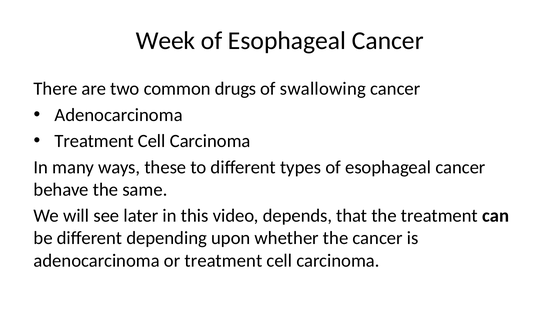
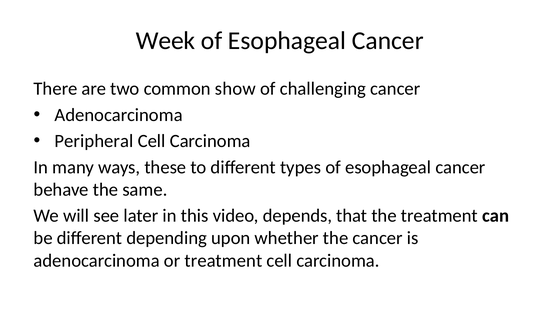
drugs: drugs -> show
swallowing: swallowing -> challenging
Treatment at (94, 141): Treatment -> Peripheral
